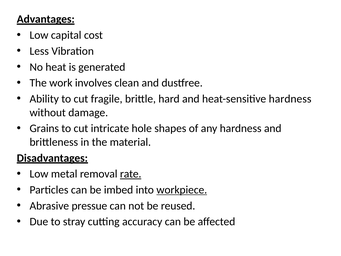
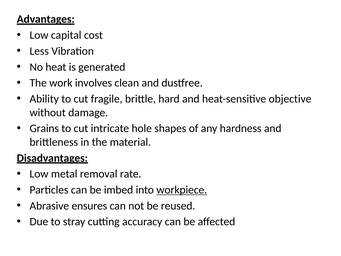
heat-sensitive hardness: hardness -> objective
rate underline: present -> none
pressue: pressue -> ensures
